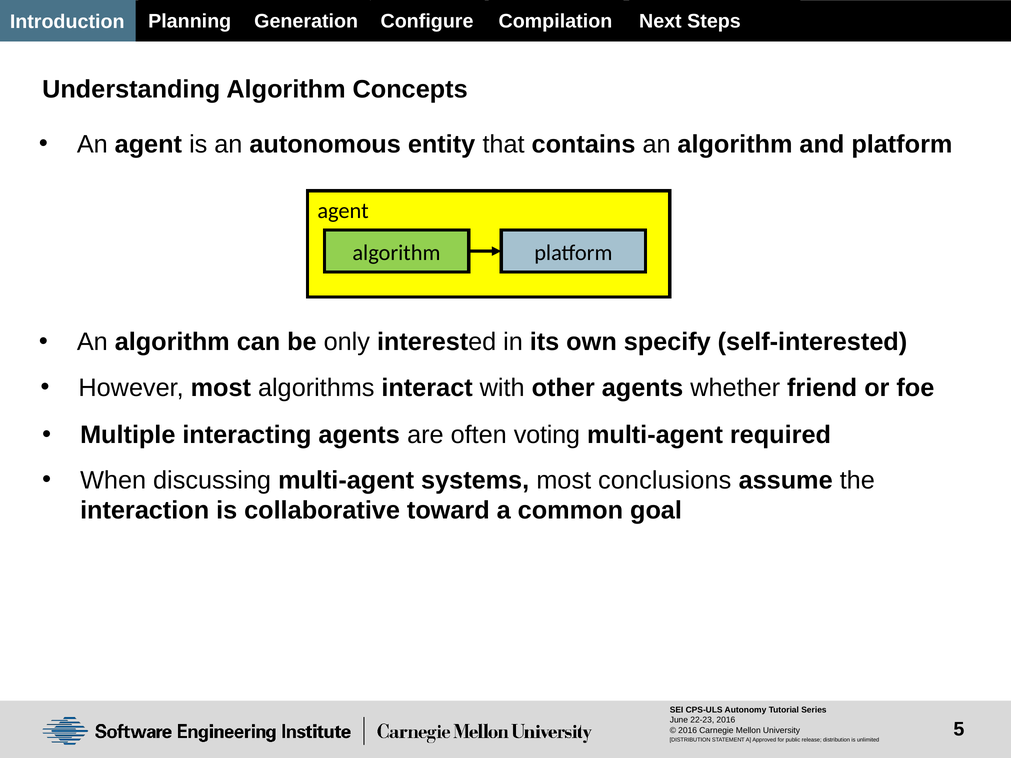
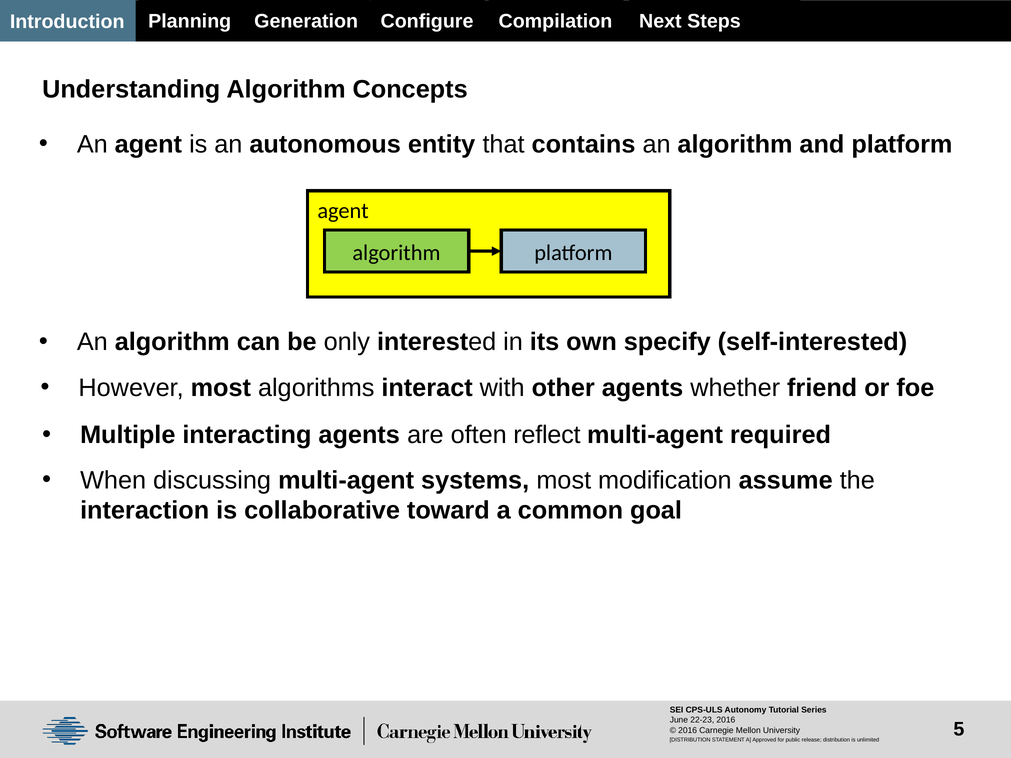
voting: voting -> reflect
conclusions: conclusions -> modification
